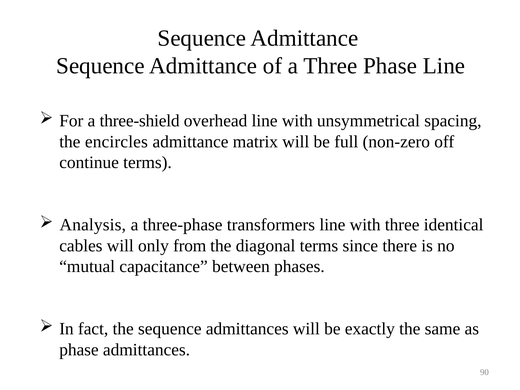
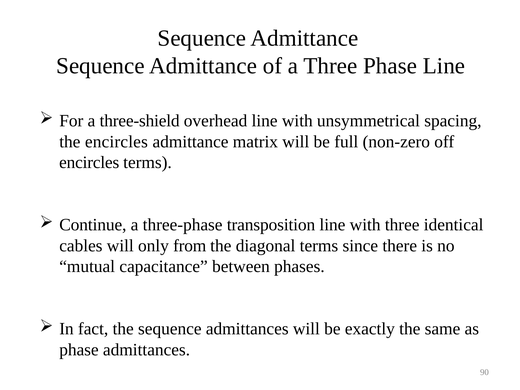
continue at (89, 162): continue -> encircles
Analysis: Analysis -> Continue
transformers: transformers -> transposition
